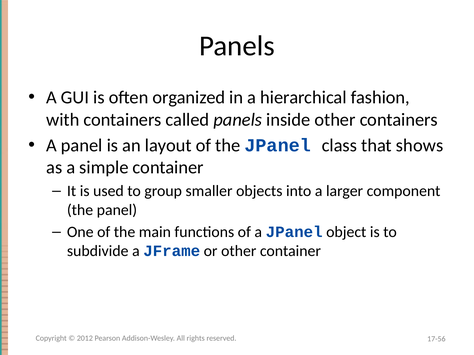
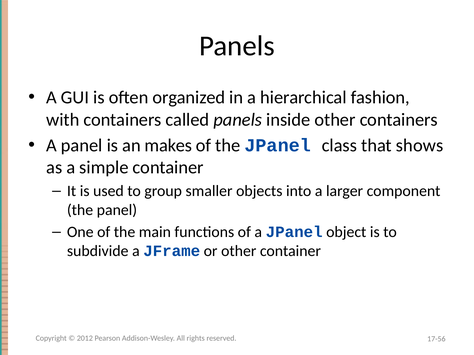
layout: layout -> makes
